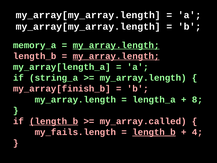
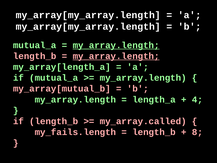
memory_a at (35, 45): memory_a -> mutual_a
if string_a: string_a -> mutual_a
my_array[finish_b: my_array[finish_b -> my_array[mutual_b
8: 8 -> 4
length_b at (54, 121) underline: present -> none
length_b at (154, 132) underline: present -> none
4: 4 -> 8
